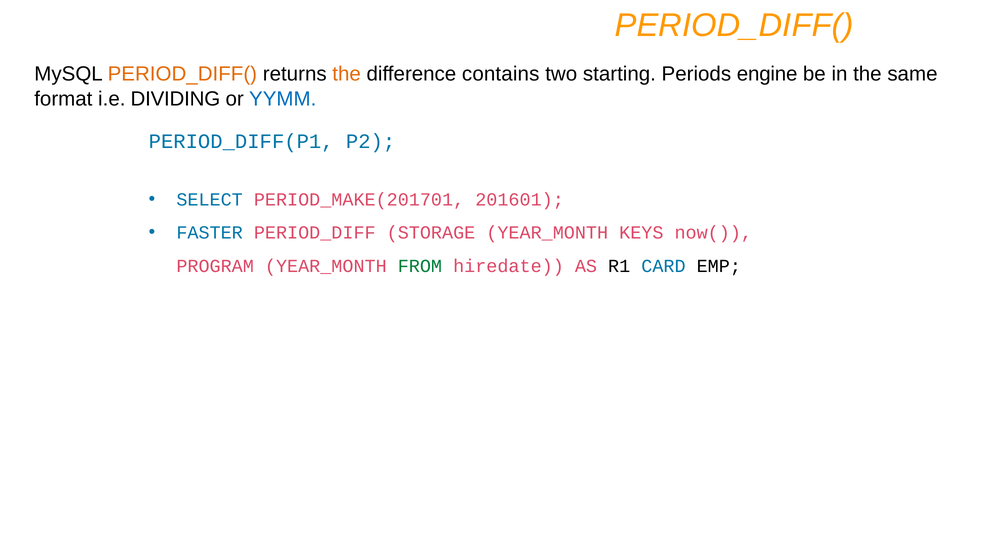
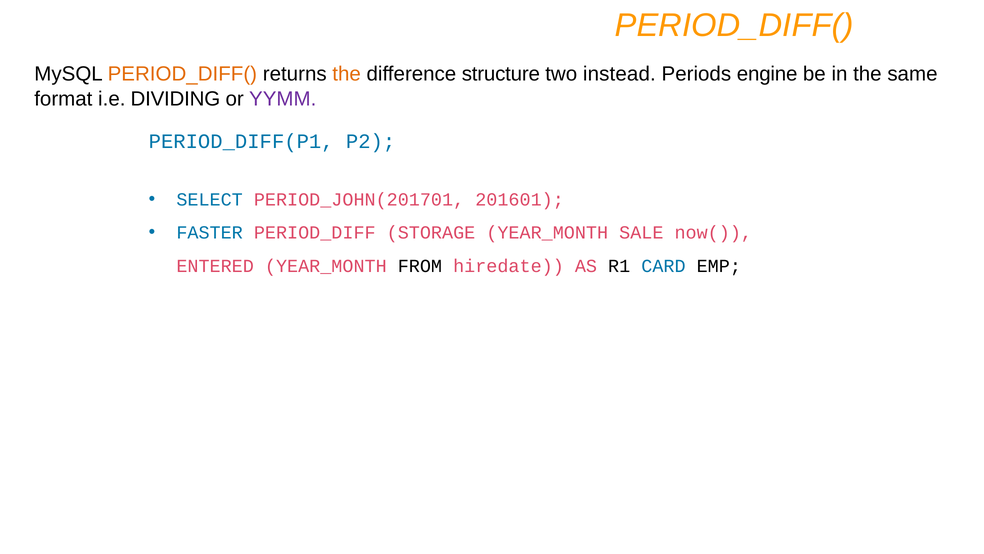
contains: contains -> structure
starting: starting -> instead
YYMM colour: blue -> purple
PERIOD_MAKE(201701: PERIOD_MAKE(201701 -> PERIOD_JOHN(201701
KEYS: KEYS -> SALE
PROGRAM: PROGRAM -> ENTERED
FROM colour: green -> black
